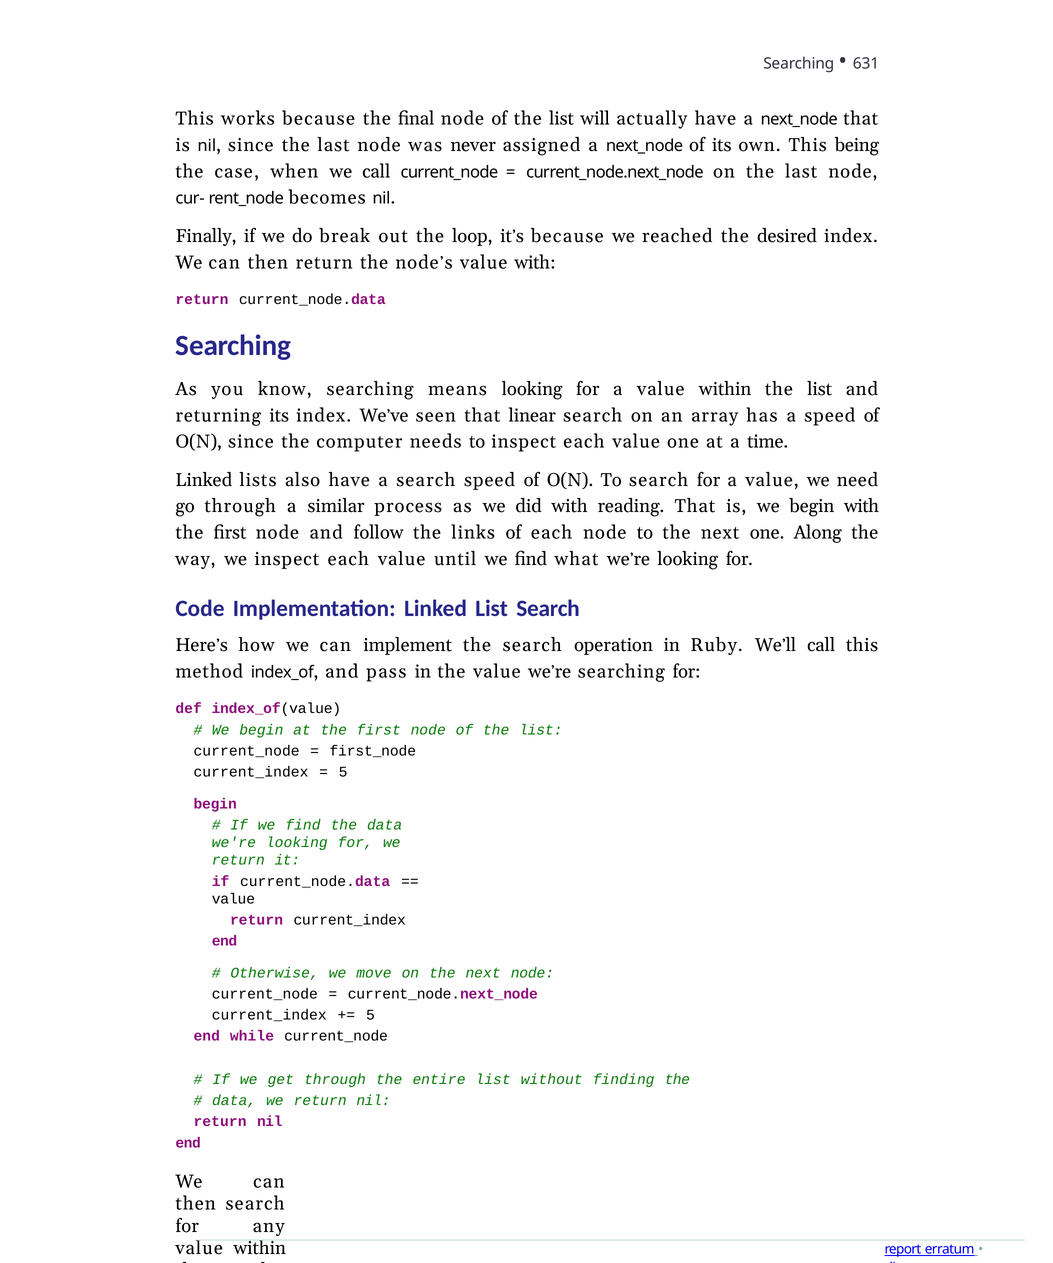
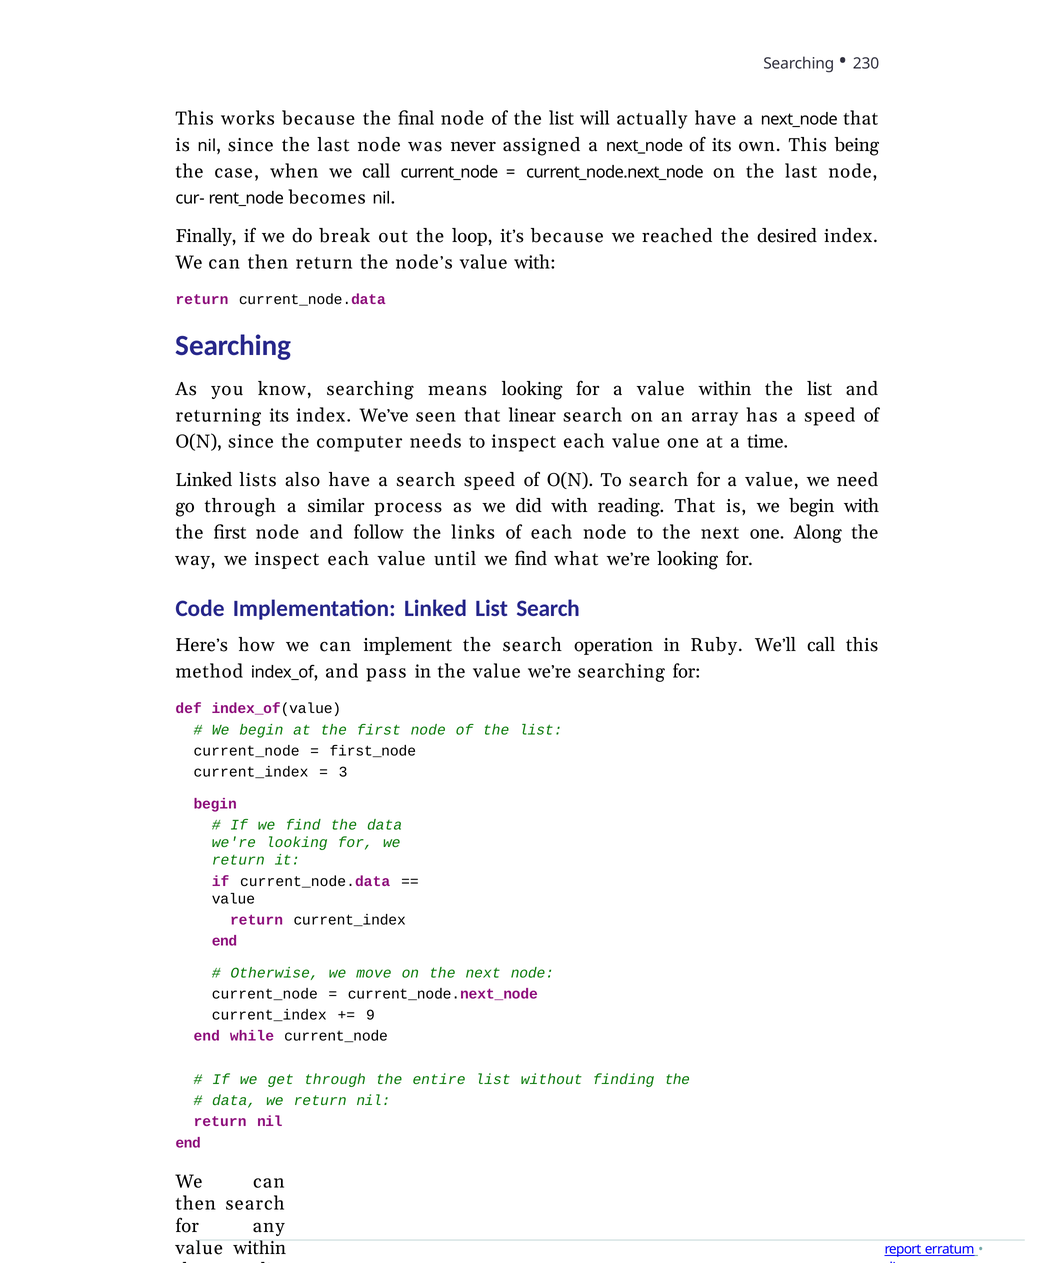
631: 631 -> 230
5 at (343, 772): 5 -> 3
5 at (370, 1015): 5 -> 9
